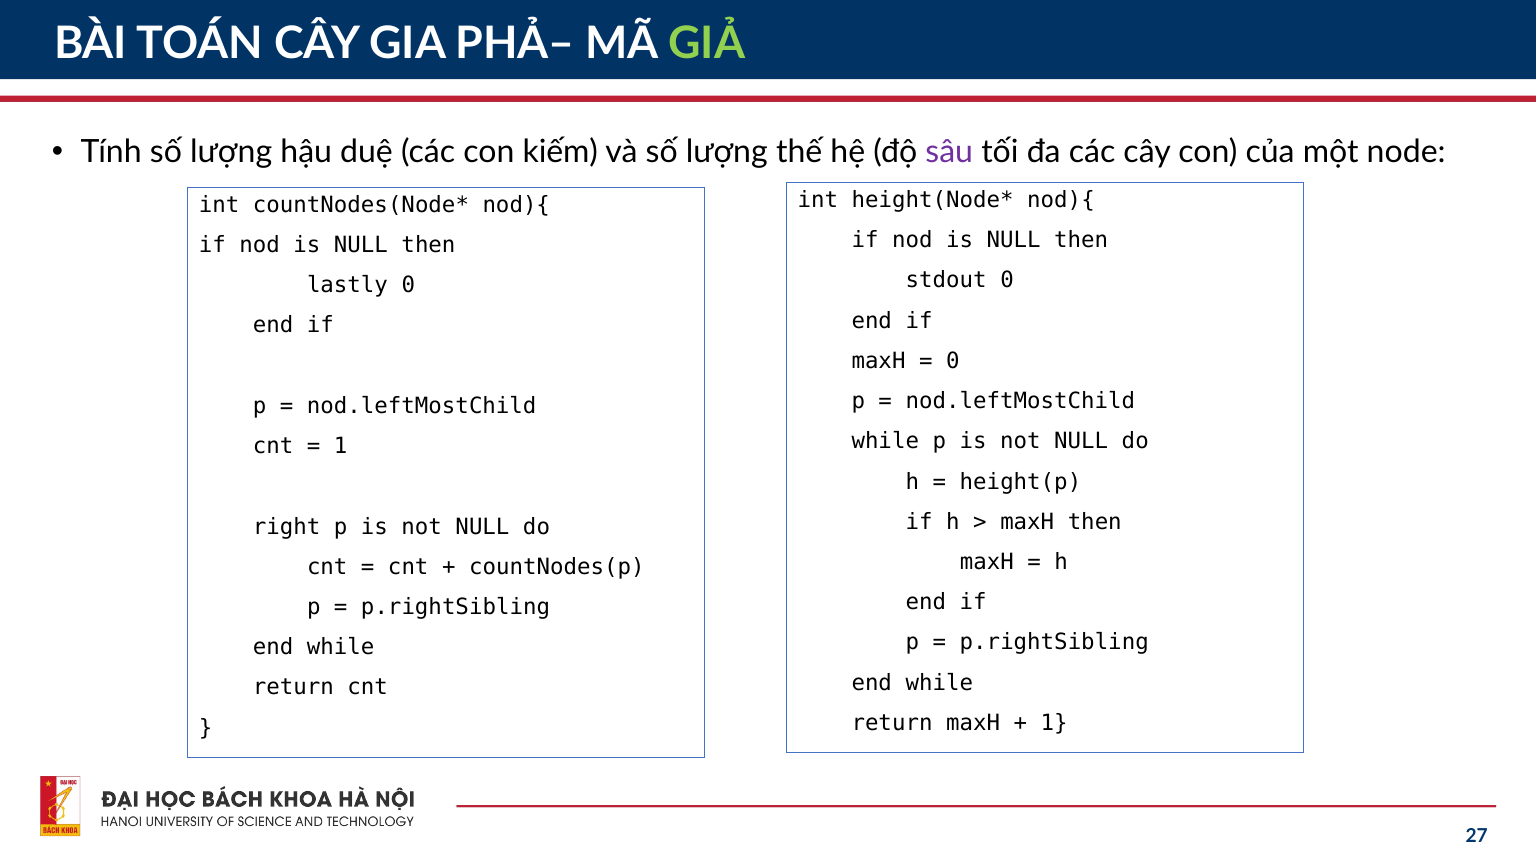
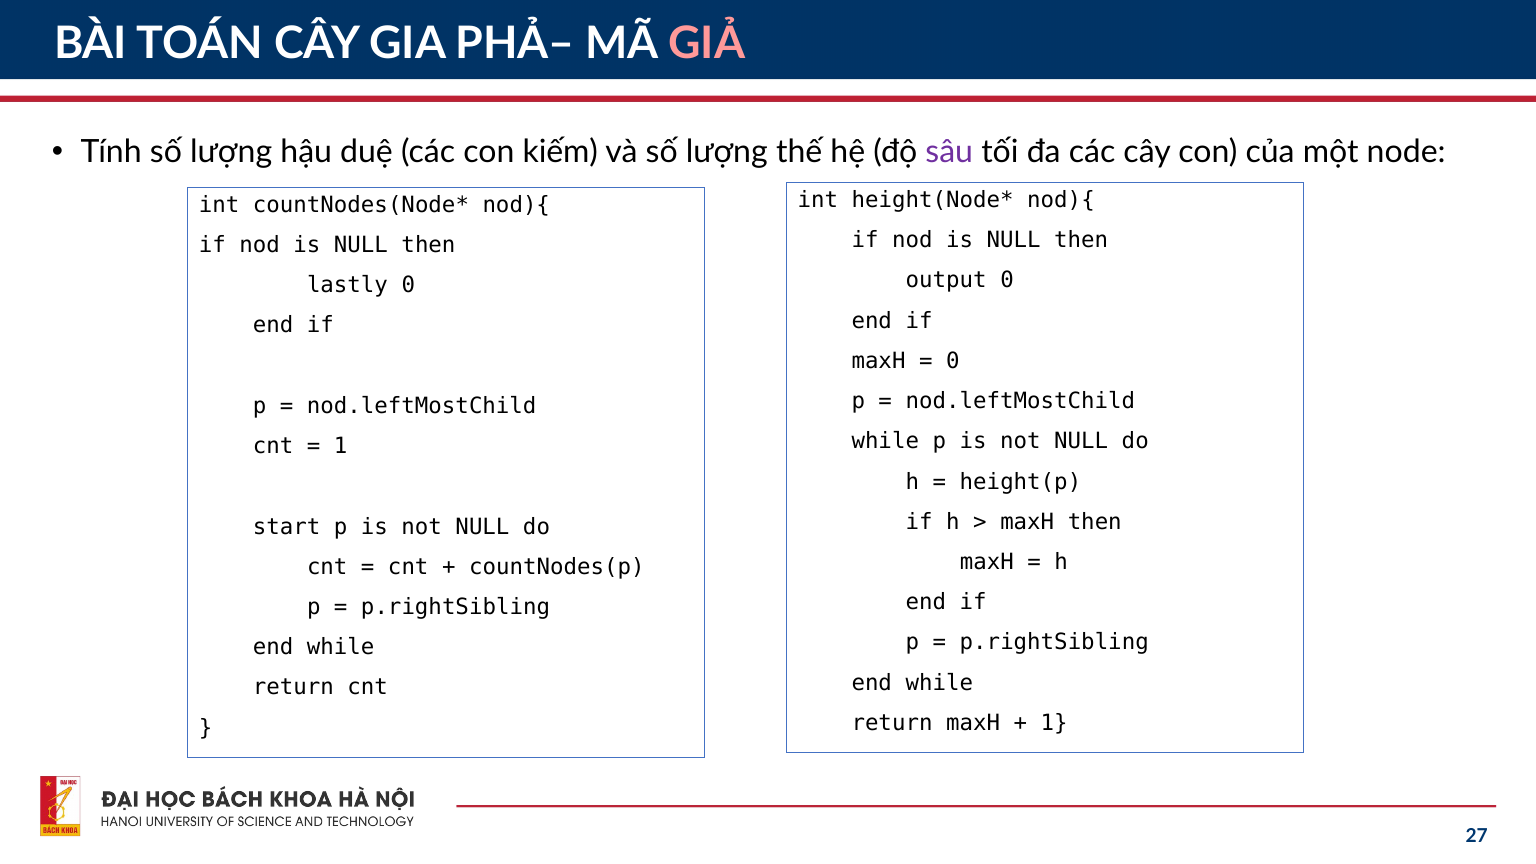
GIẢ colour: light green -> pink
stdout: stdout -> output
right: right -> start
